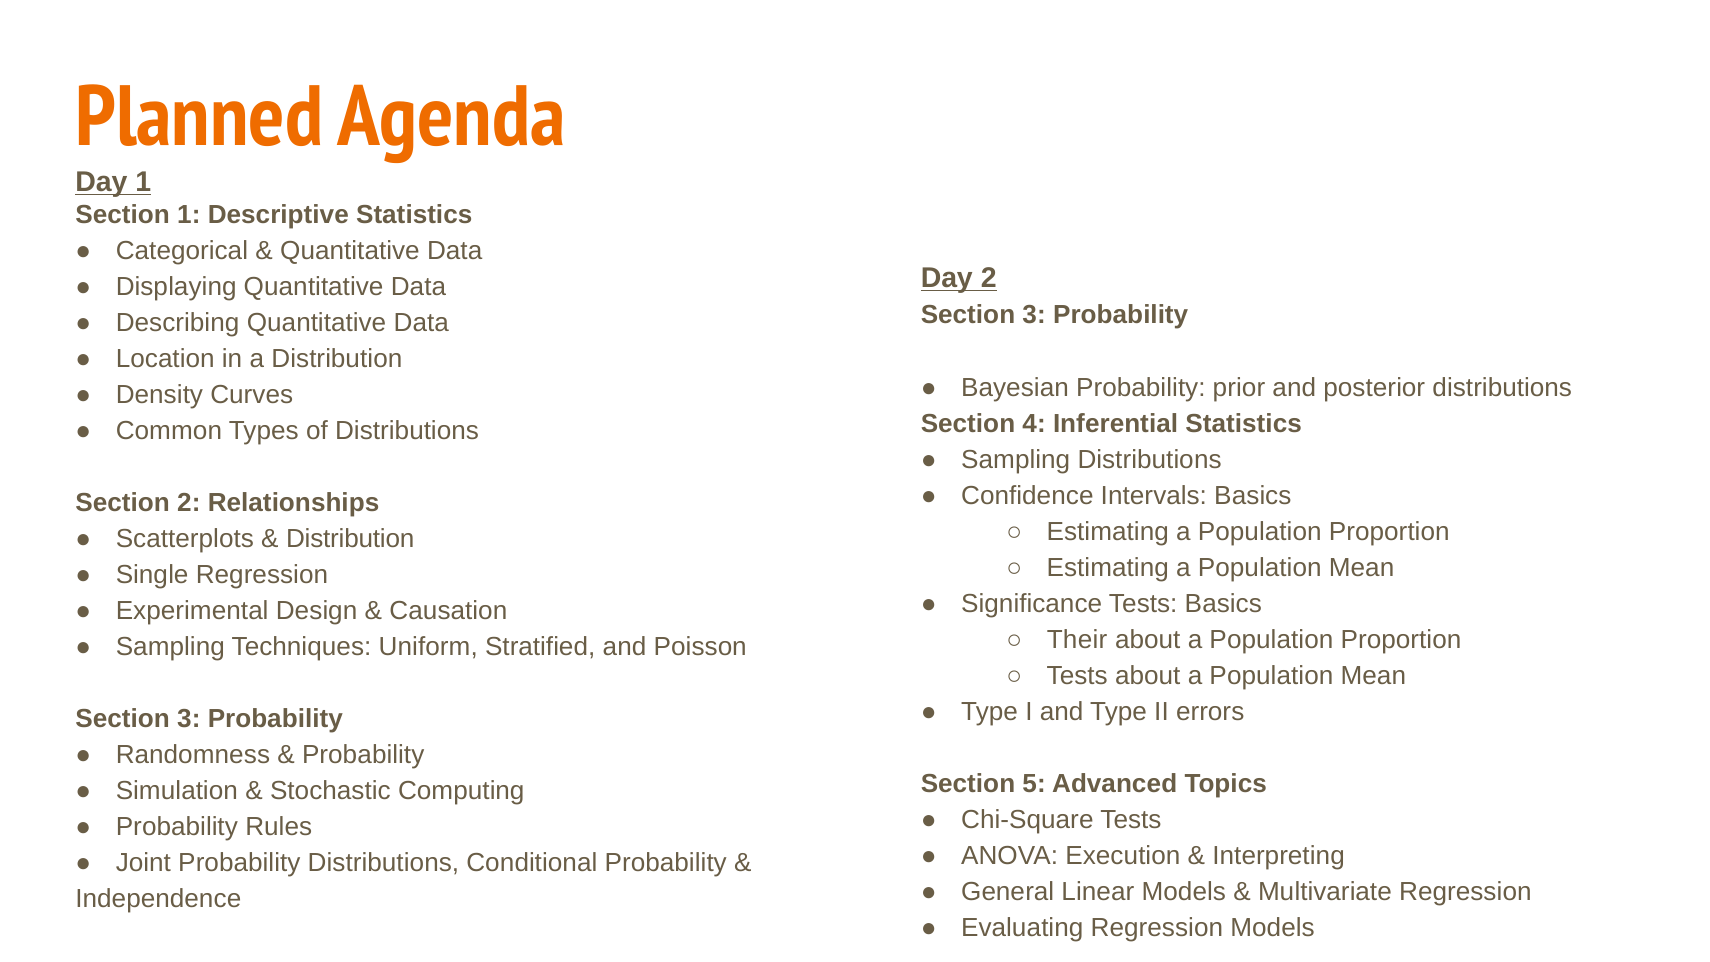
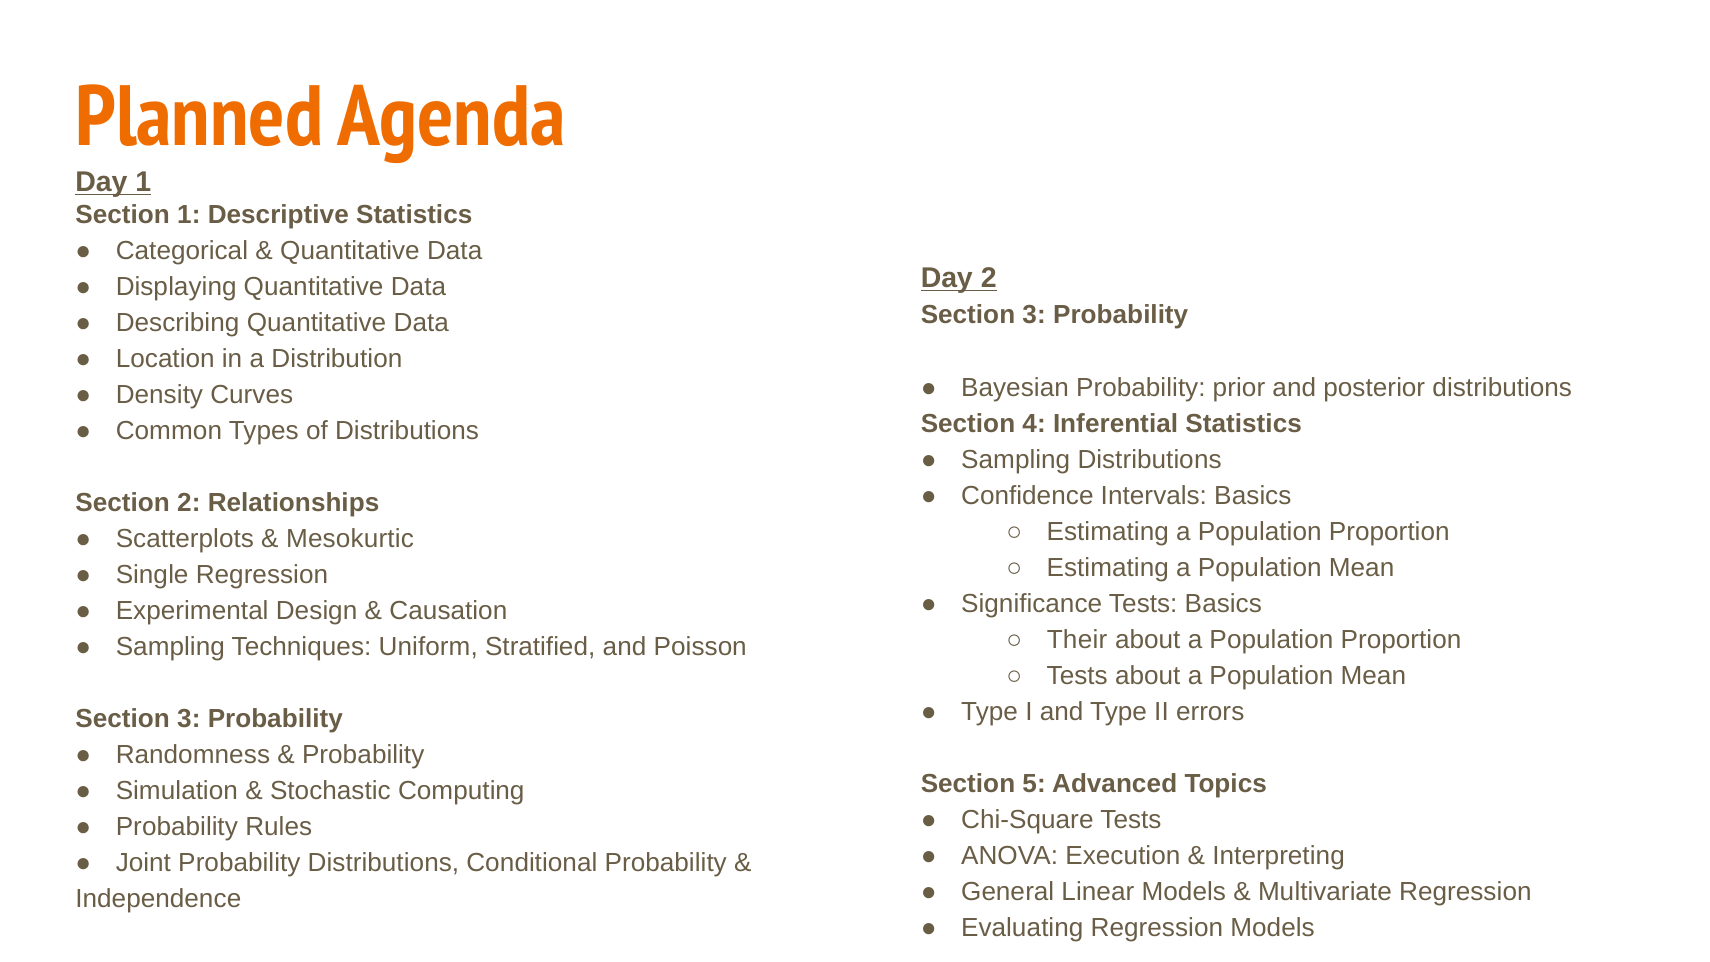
Distribution at (350, 539): Distribution -> Mesokurtic
